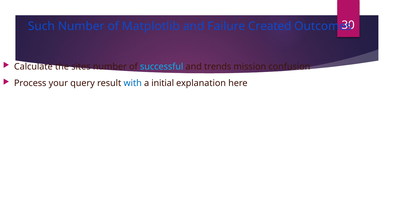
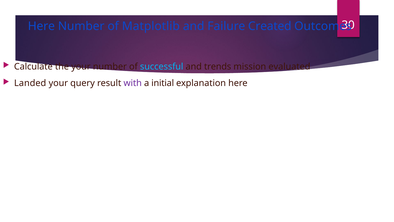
Such at (41, 26): Such -> Here
the sites: sites -> your
confusion: confusion -> evaluated
Process: Process -> Landed
with colour: blue -> purple
